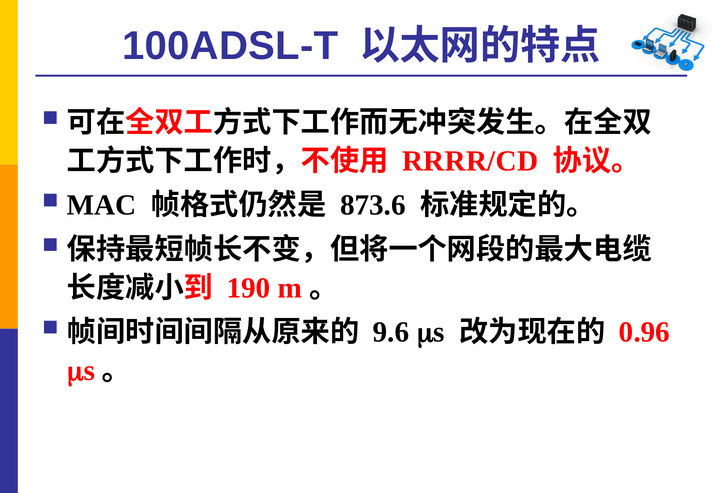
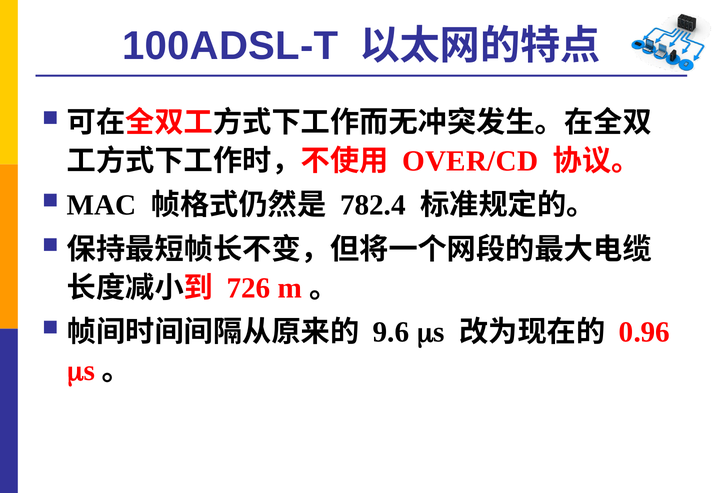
RRRR/CD: RRRR/CD -> OVER/CD
873.6: 873.6 -> 782.4
190: 190 -> 726
